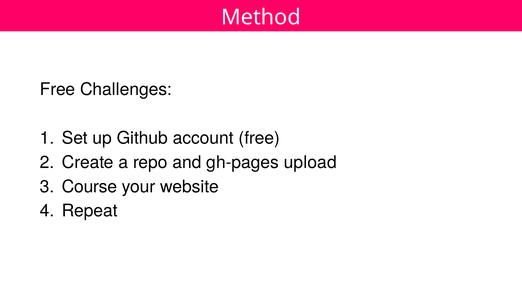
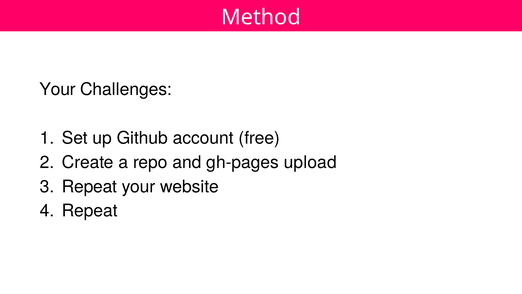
Free at (58, 89): Free -> Your
Course at (89, 186): Course -> Repeat
